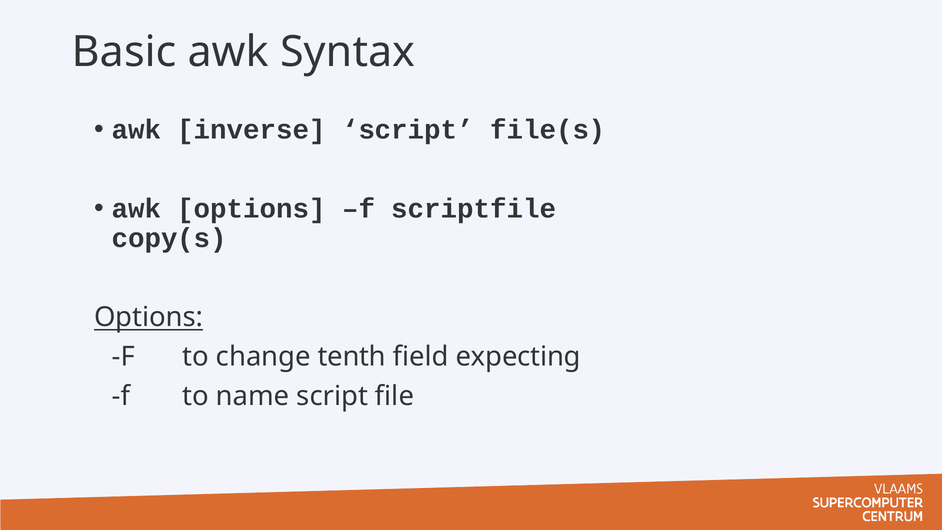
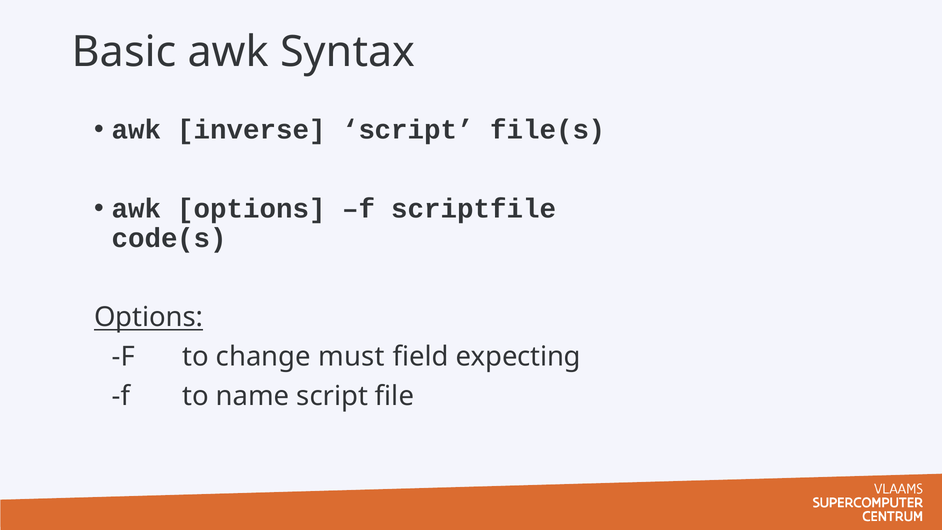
copy(s: copy(s -> code(s
tenth: tenth -> must
